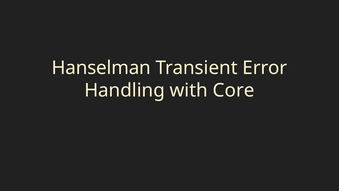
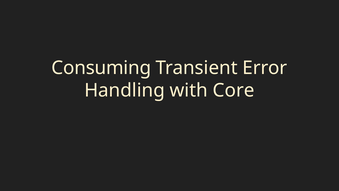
Hanselman: Hanselman -> Consuming
